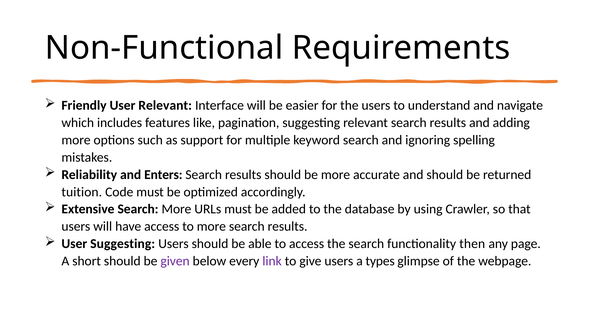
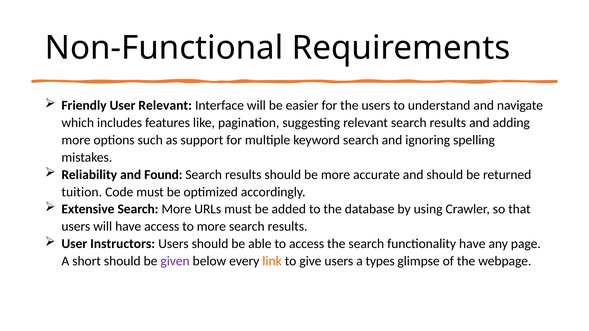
Enters: Enters -> Found
User Suggesting: Suggesting -> Instructors
functionality then: then -> have
link colour: purple -> orange
